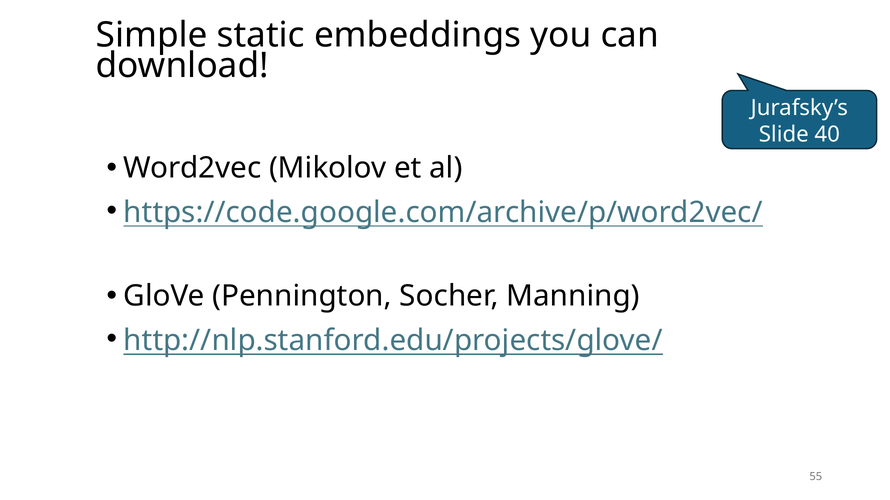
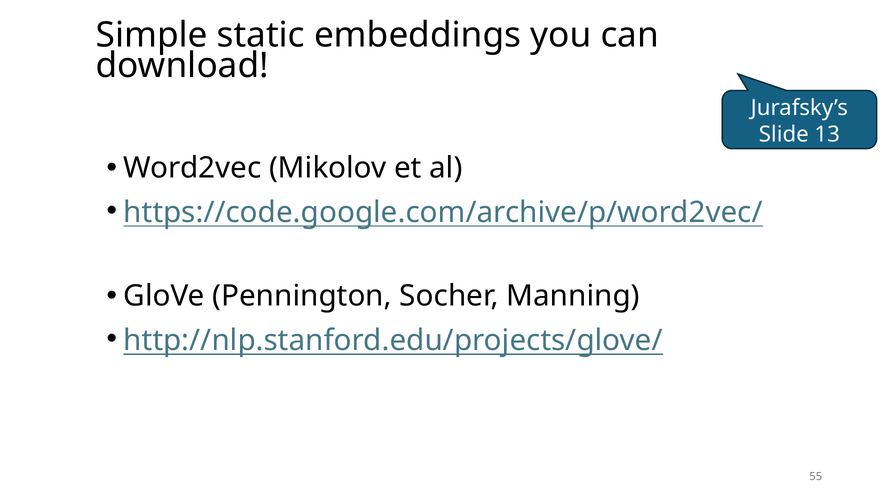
40: 40 -> 13
